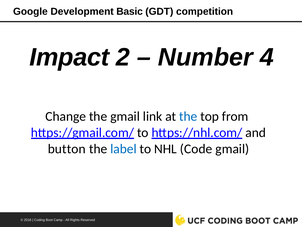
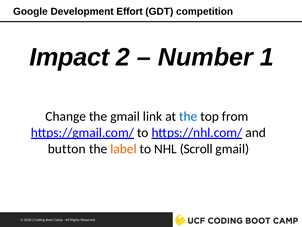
Basic: Basic -> Effort
4: 4 -> 1
label colour: blue -> orange
Code: Code -> Scroll
